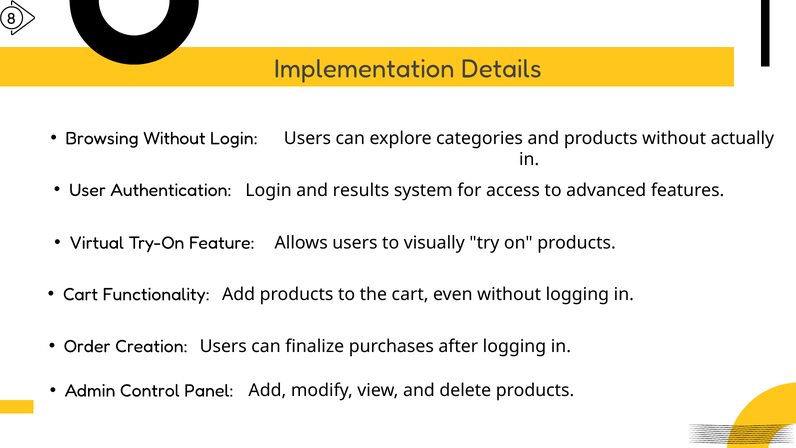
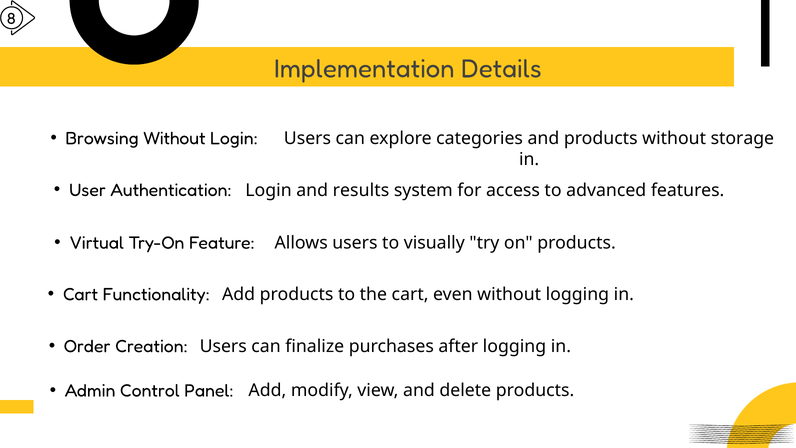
actually: actually -> storage
